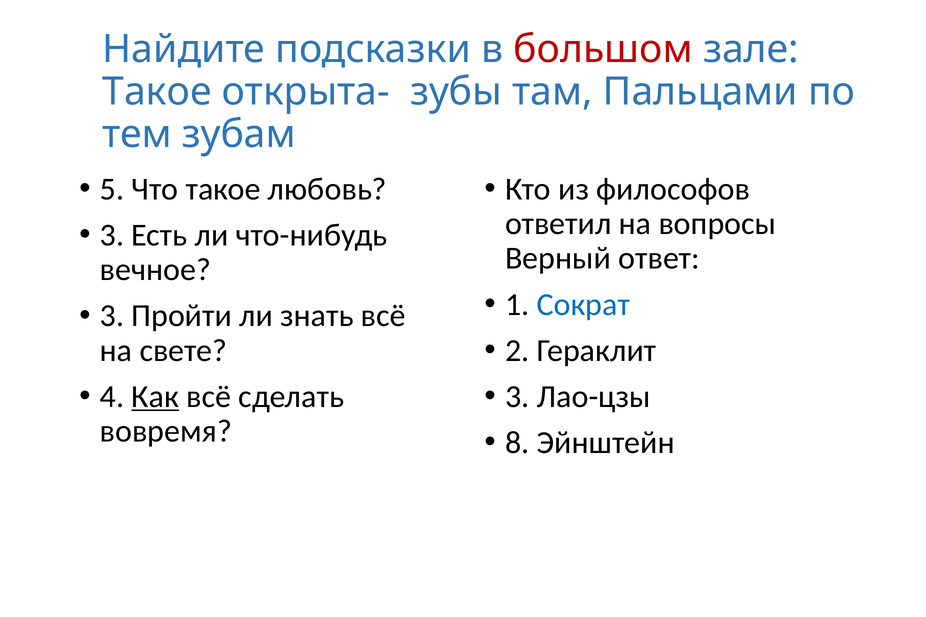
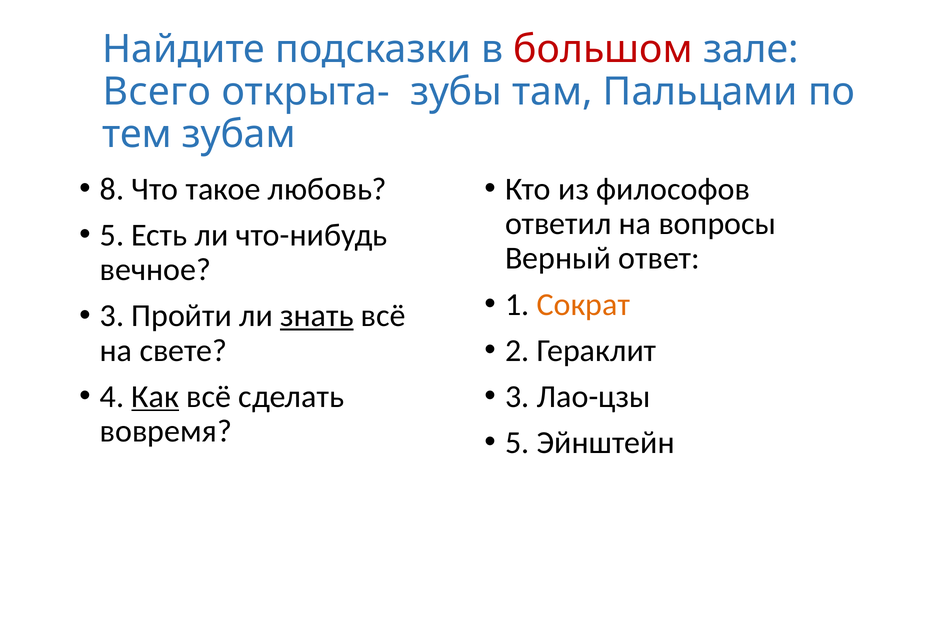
Такое at (157, 92): Такое -> Всего
5: 5 -> 8
3 at (112, 235): 3 -> 5
Сократ colour: blue -> orange
знать underline: none -> present
8 at (517, 443): 8 -> 5
